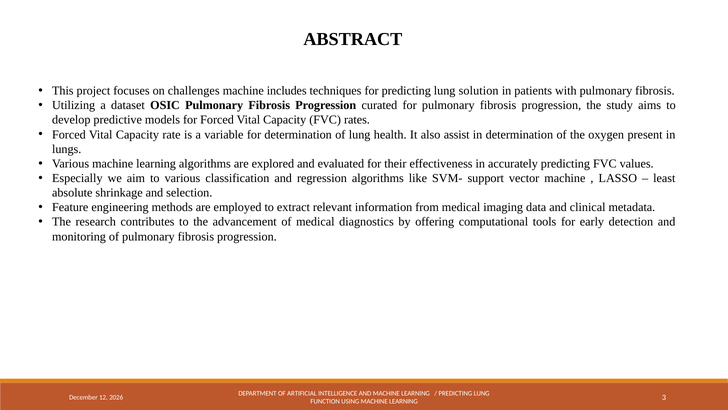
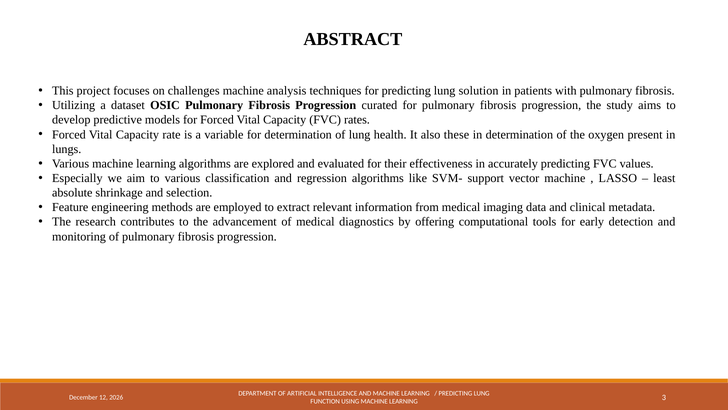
includes: includes -> analysis
assist: assist -> these
